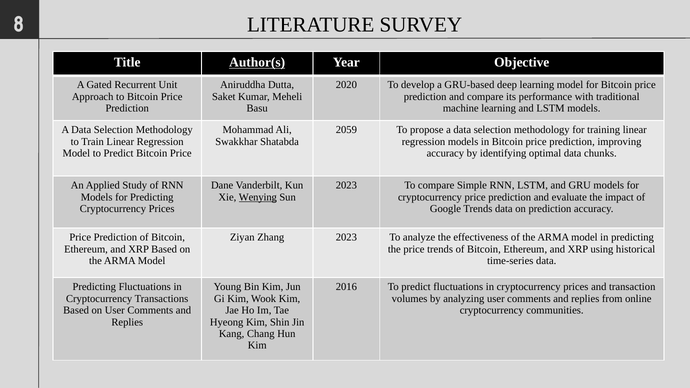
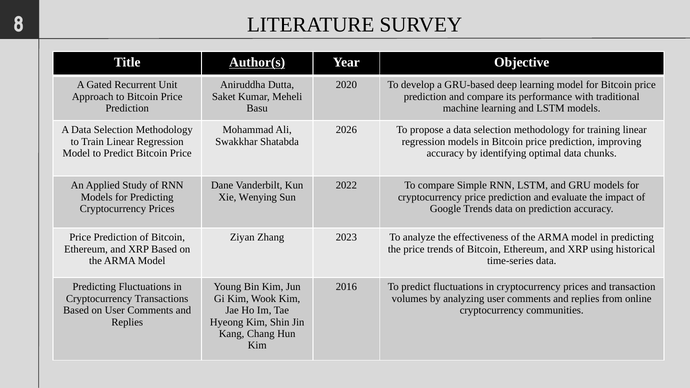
2059: 2059 -> 2026
2023 at (346, 186): 2023 -> 2022
Wenying underline: present -> none
